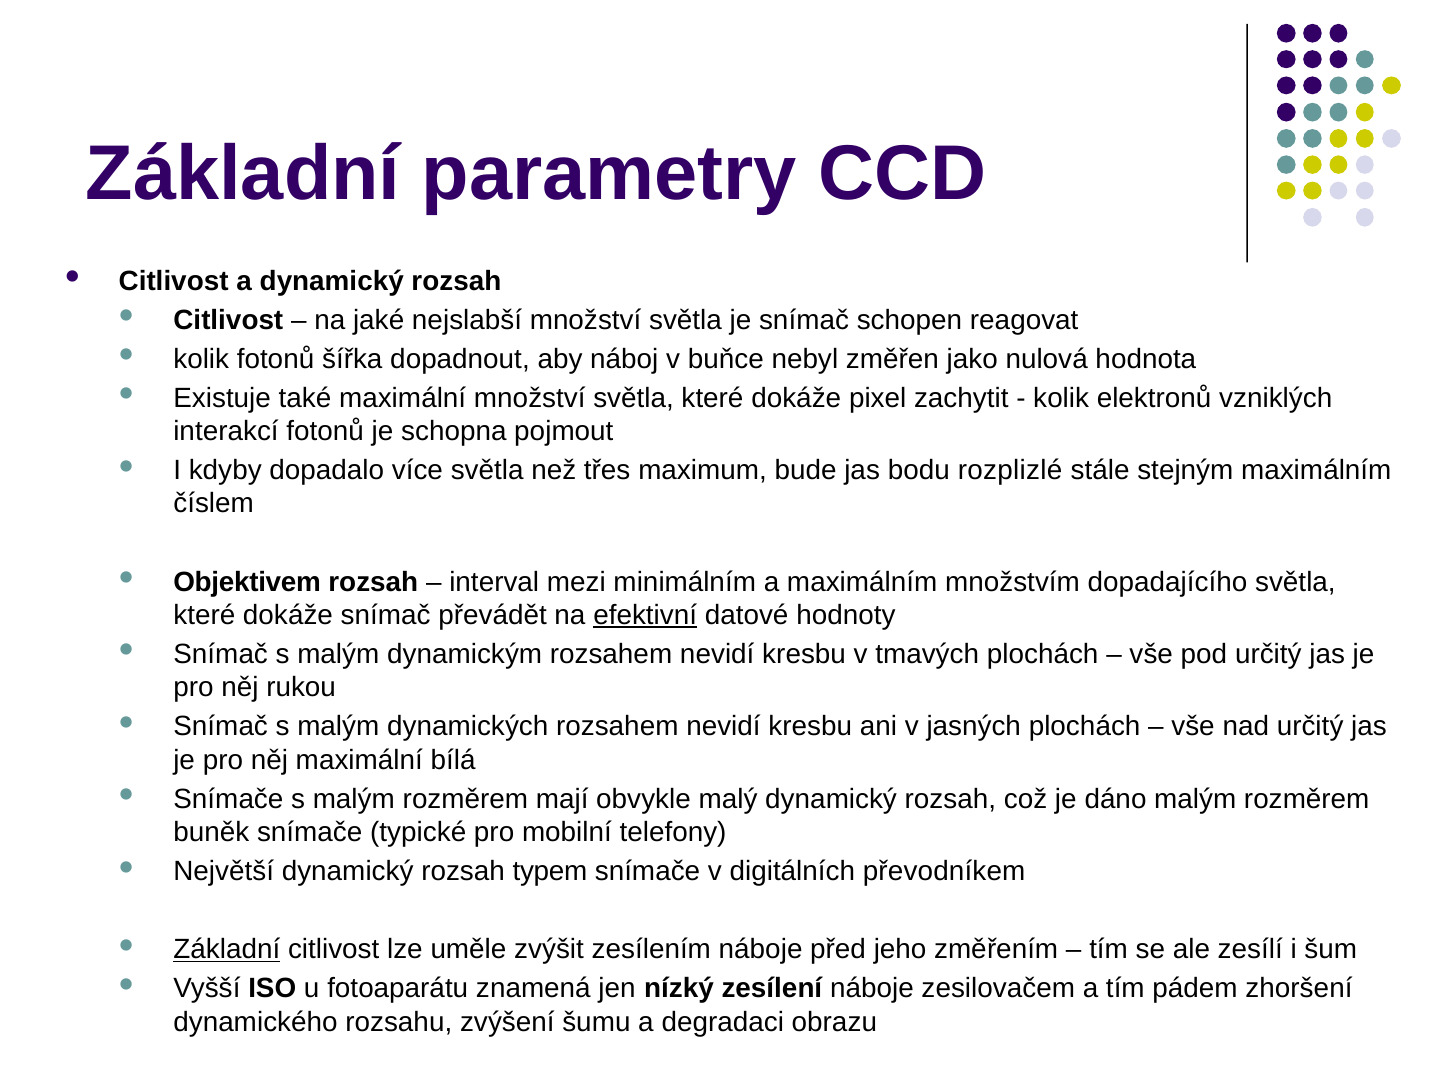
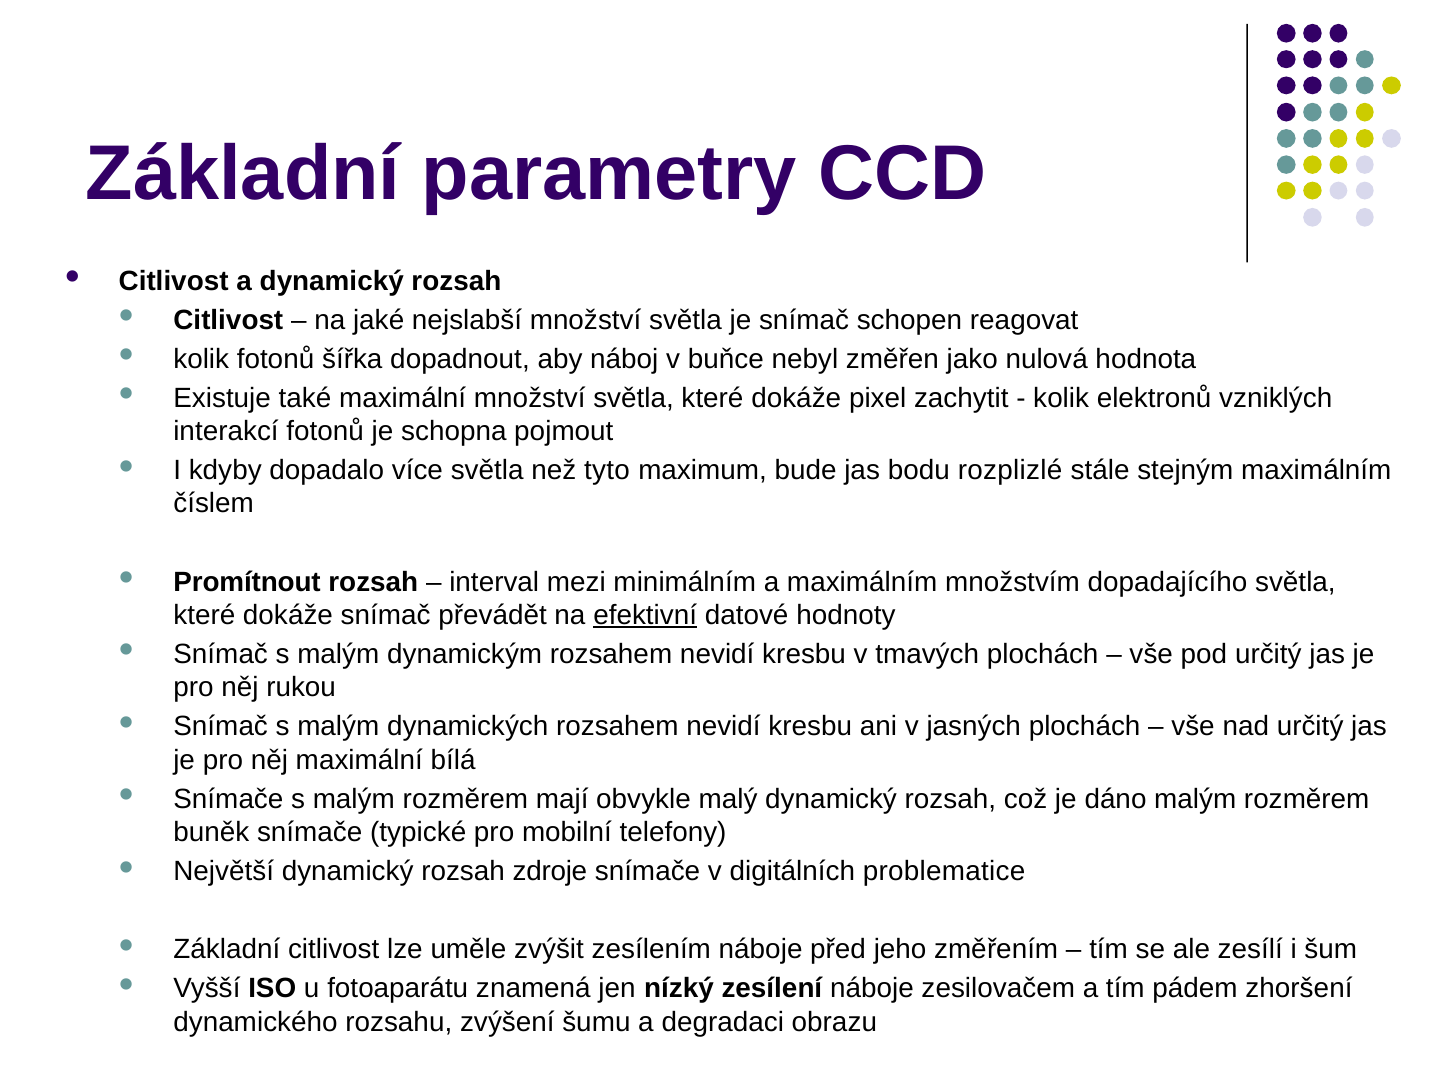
třes: třes -> tyto
Objektivem: Objektivem -> Promítnout
typem: typem -> zdroje
převodníkem: převodníkem -> problematice
Základní at (227, 950) underline: present -> none
